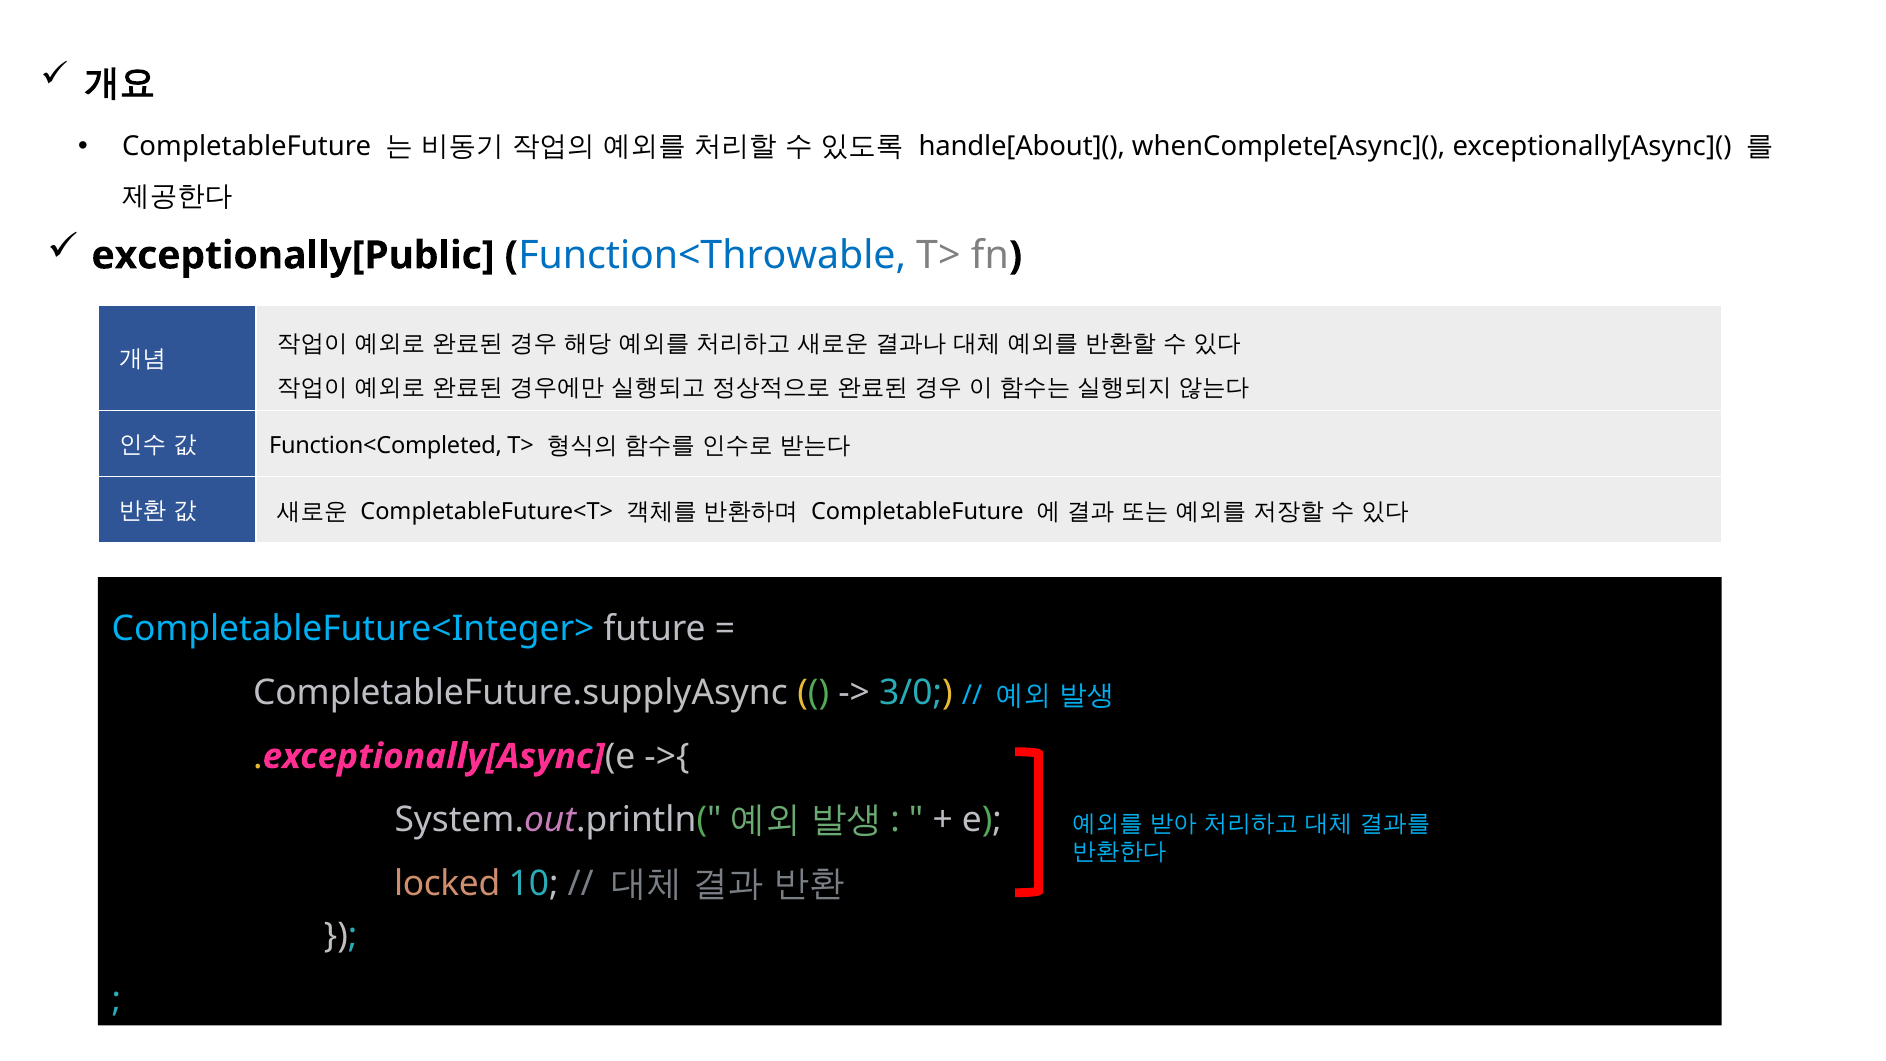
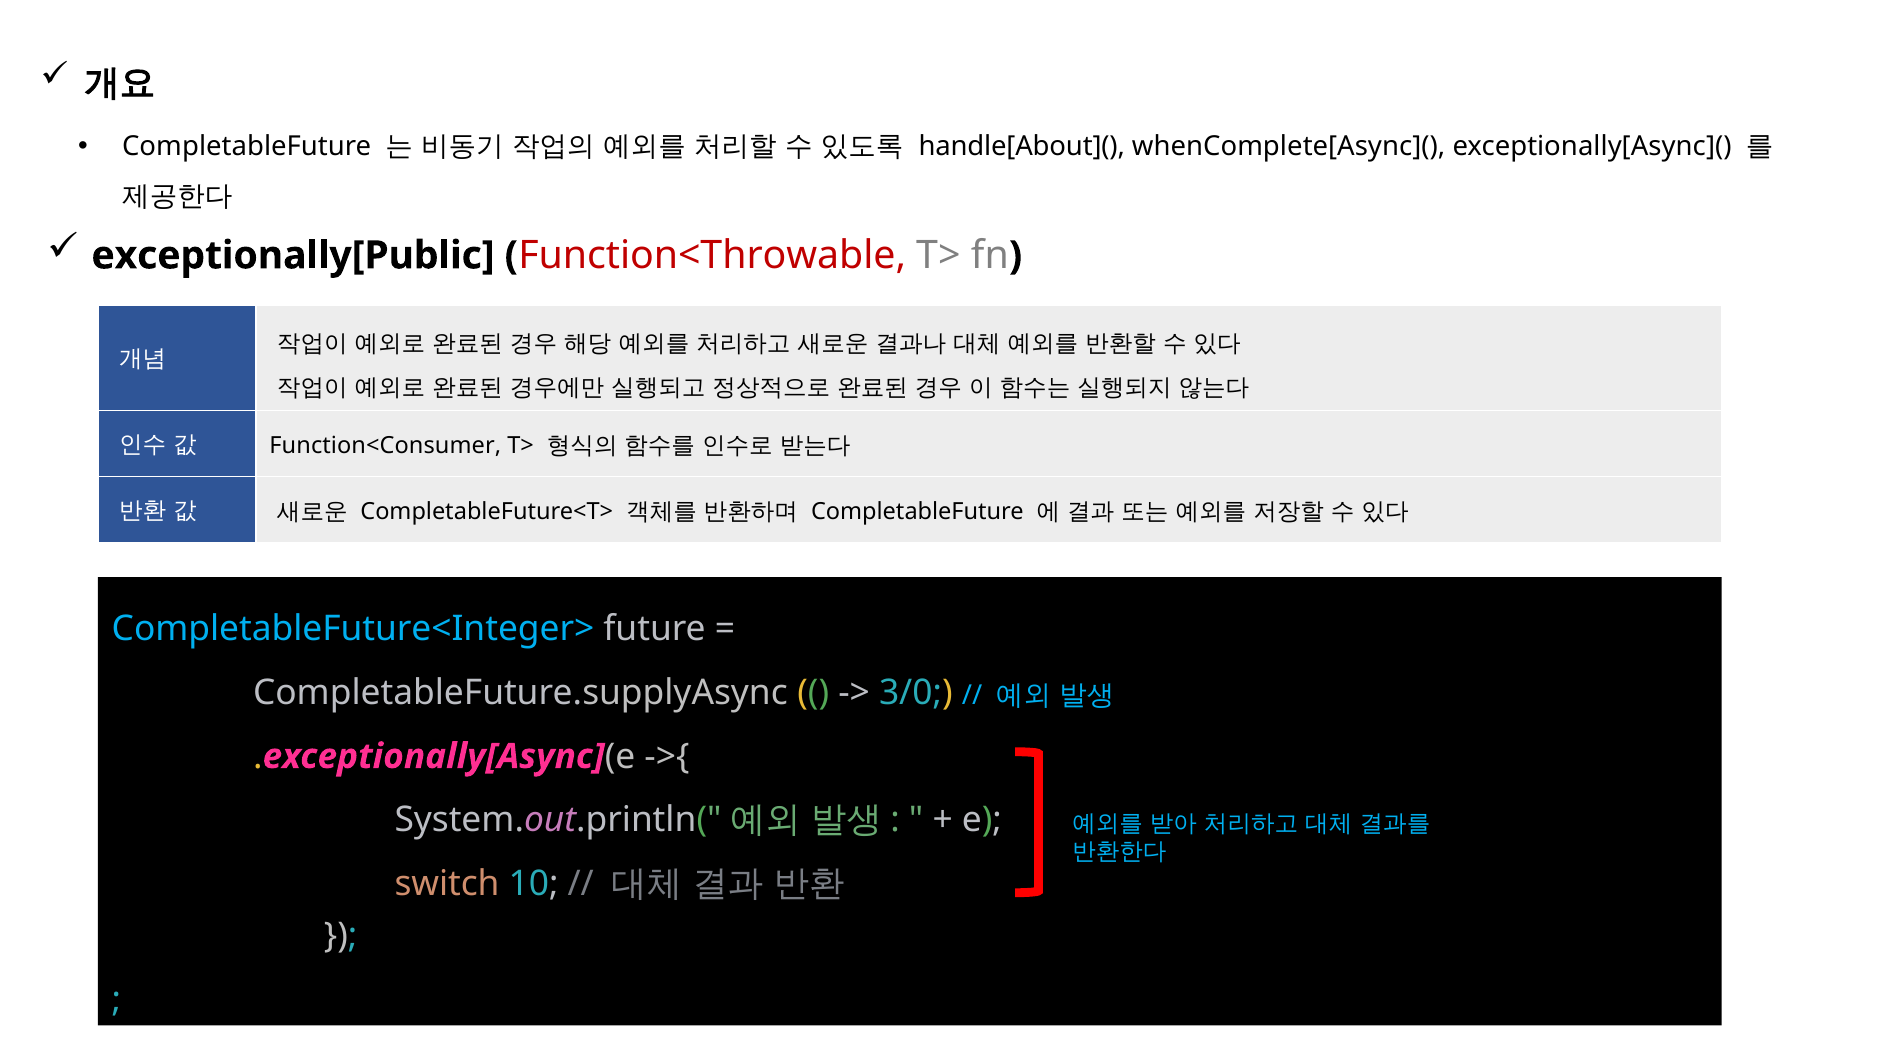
Function<Throwable colour: blue -> red
Function<Completed: Function<Completed -> Function<Consumer
locked: locked -> switch
